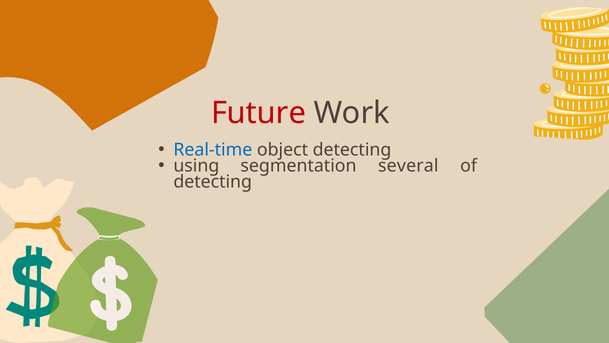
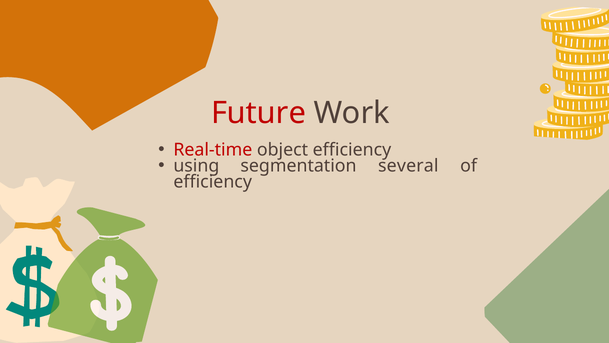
Real-time colour: blue -> red
object detecting: detecting -> efficiency
detecting at (213, 181): detecting -> efficiency
